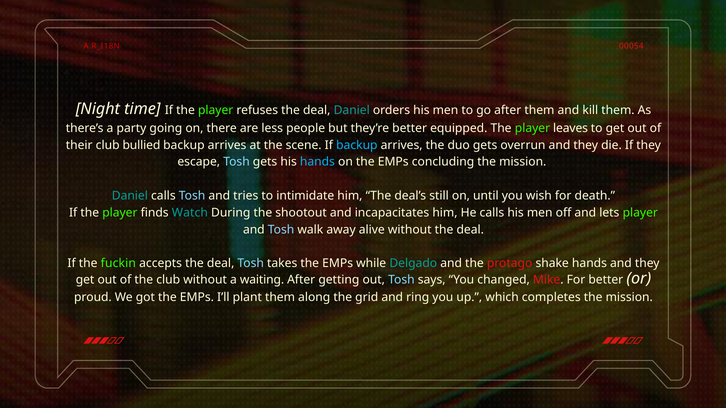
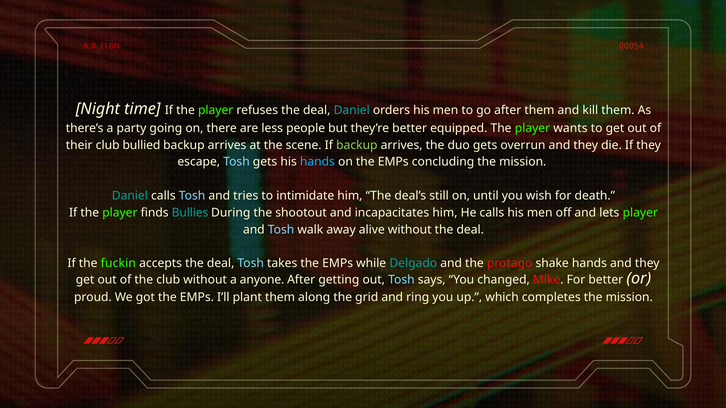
leaves: leaves -> wants
backup at (357, 145) colour: light blue -> light green
Watch: Watch -> Bullies
waiting: waiting -> anyone
